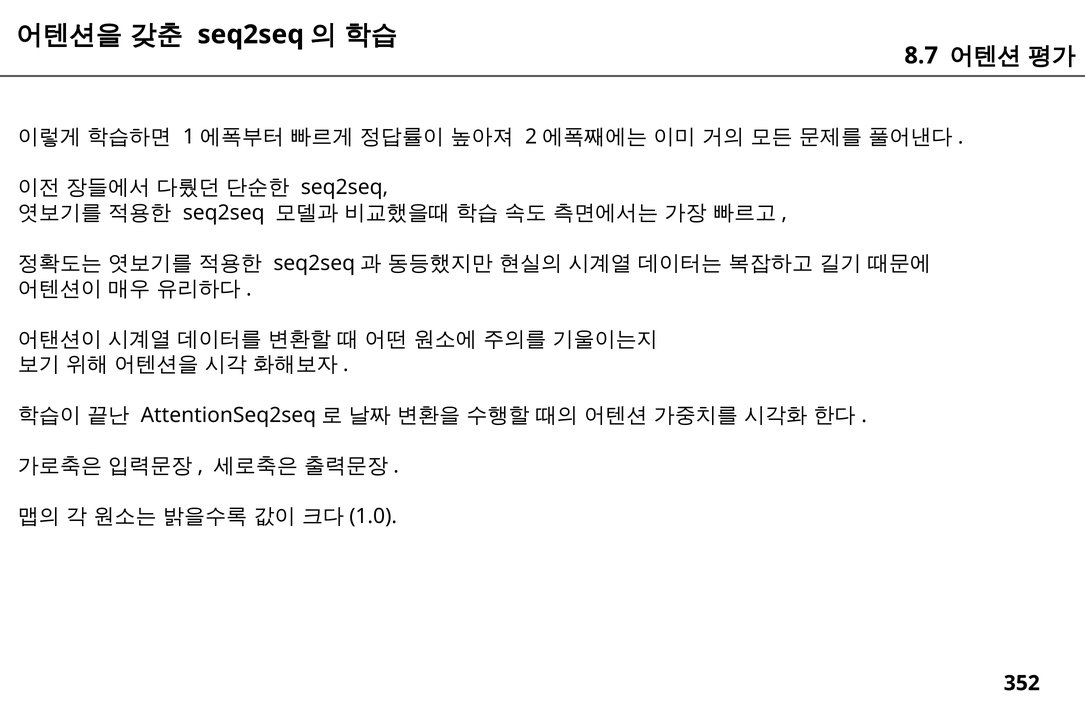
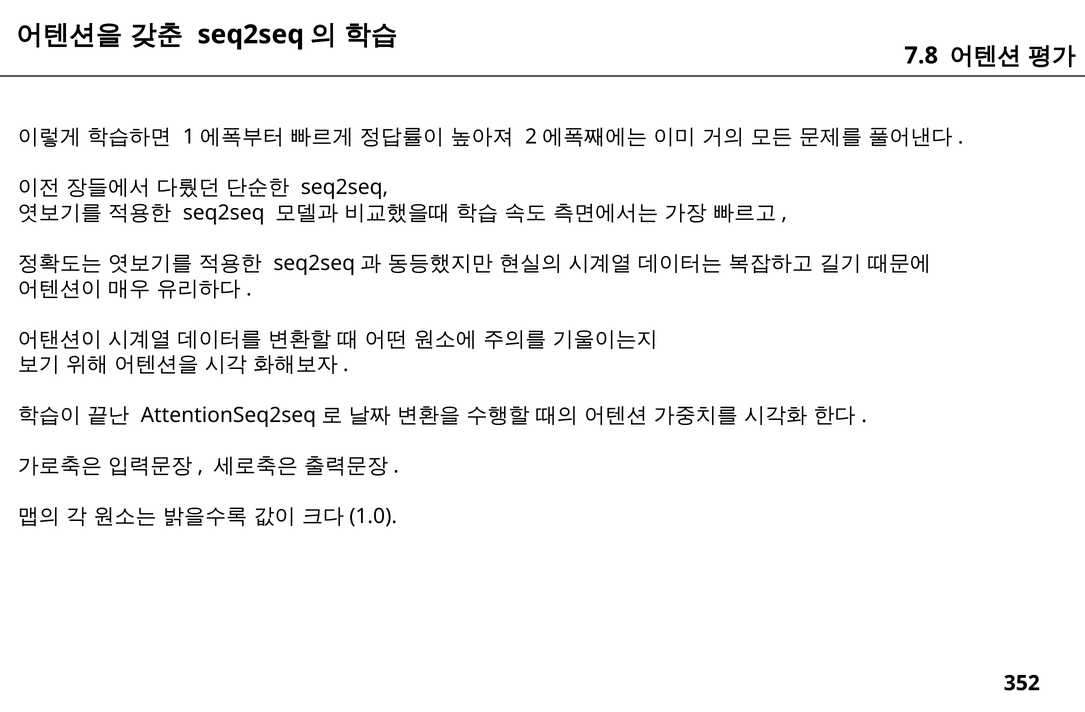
8.7: 8.7 -> 7.8
